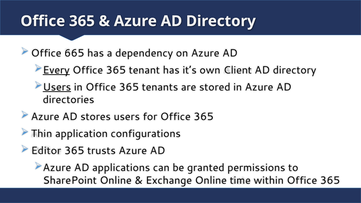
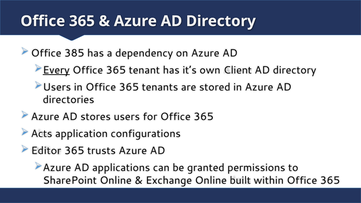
665: 665 -> 385
Users at (57, 87) underline: present -> none
Thin: Thin -> Acts
time: time -> built
